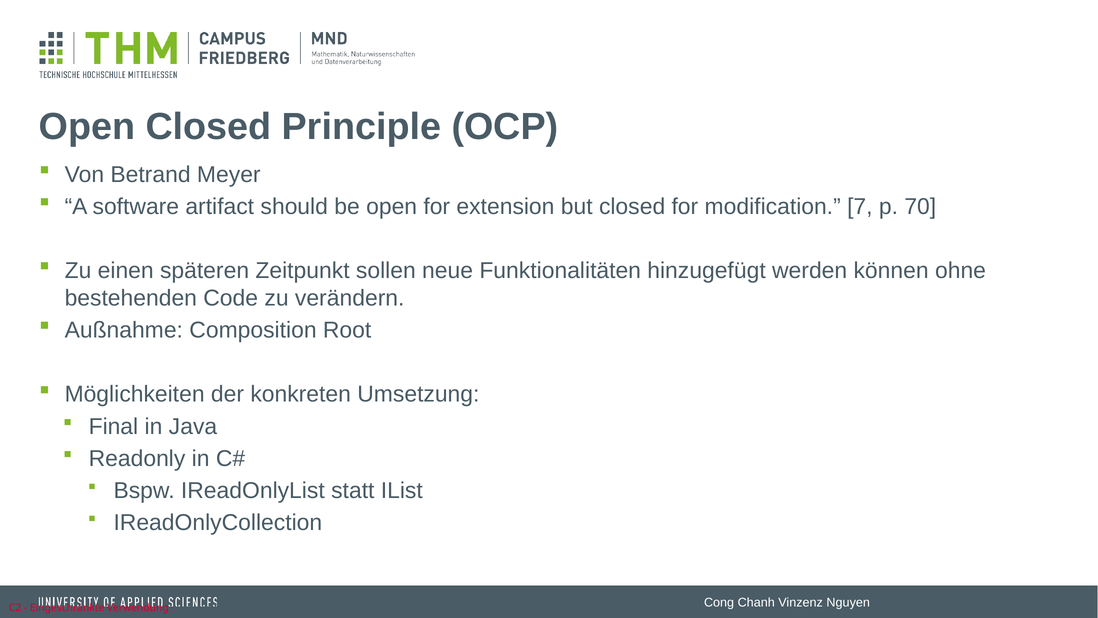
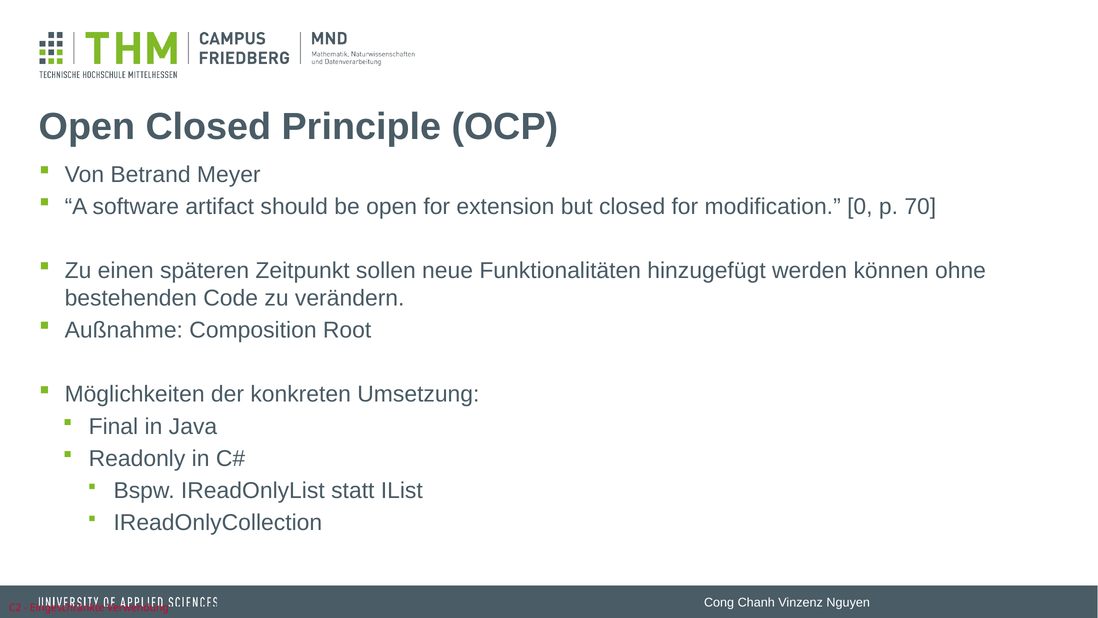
7: 7 -> 0
